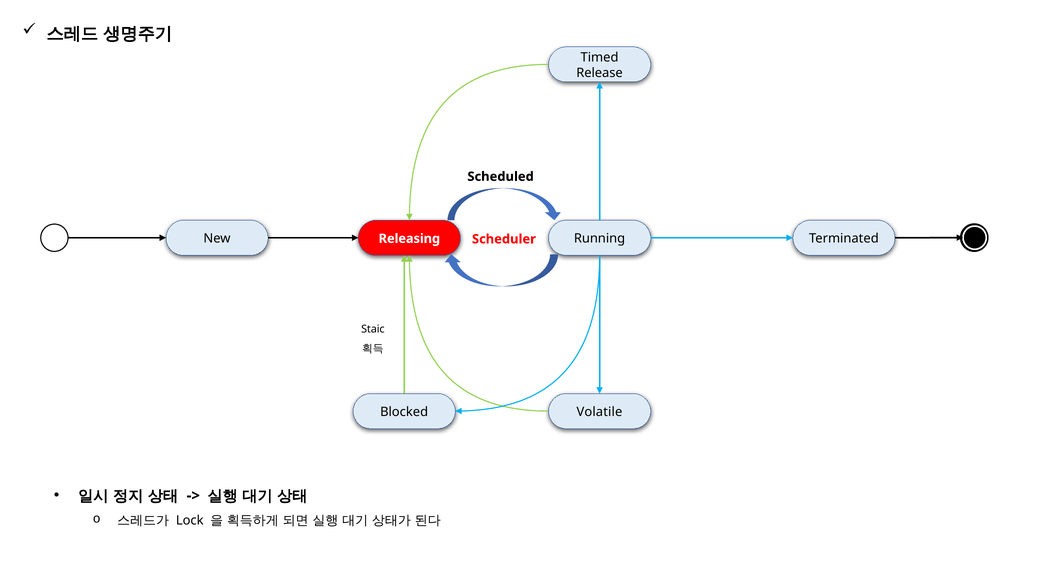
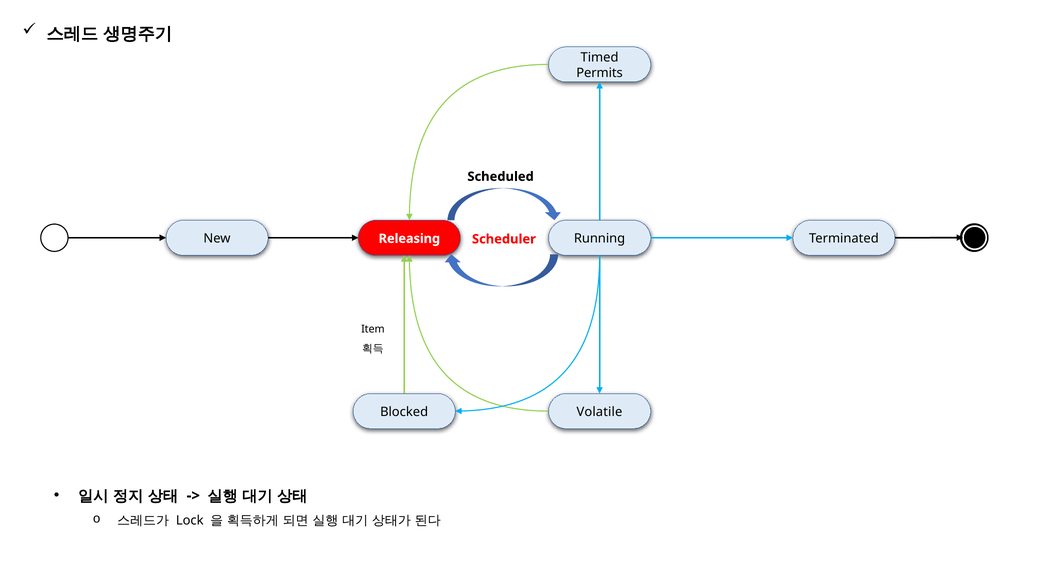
Release: Release -> Permits
Staic: Staic -> Item
